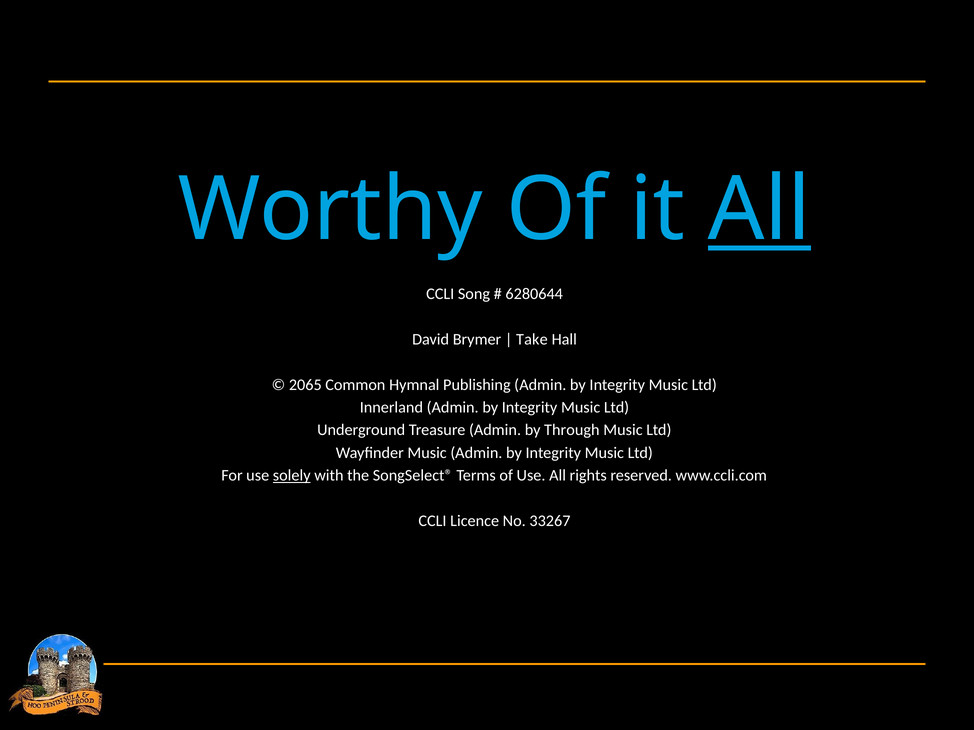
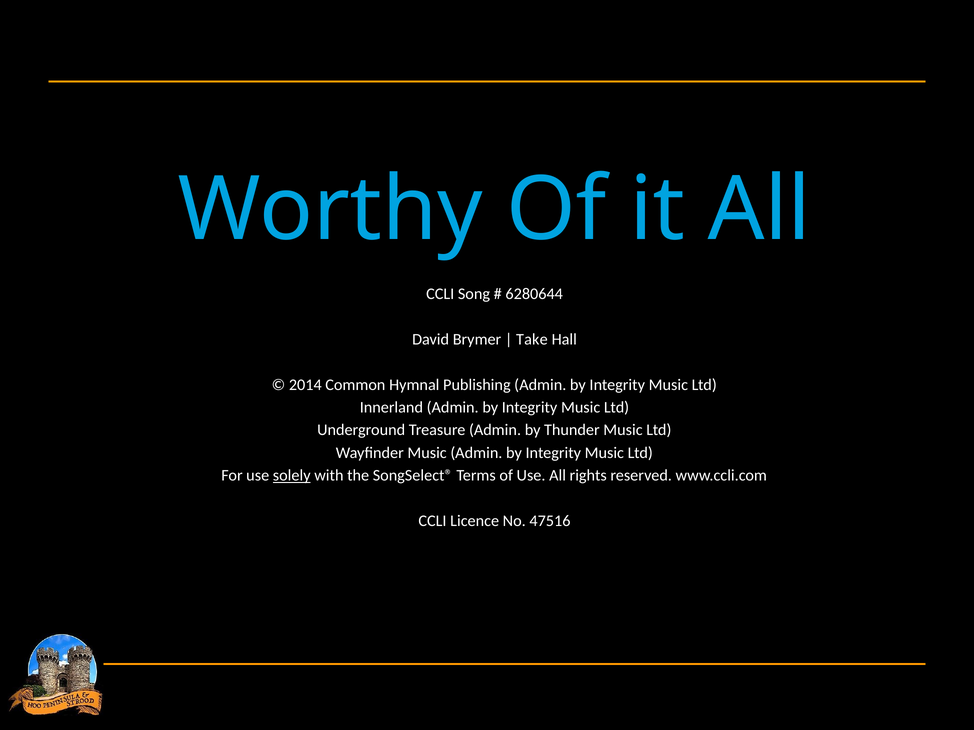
All at (759, 210) underline: present -> none
2065: 2065 -> 2014
Through: Through -> Thunder
33267: 33267 -> 47516
